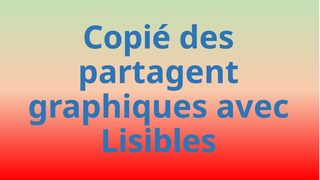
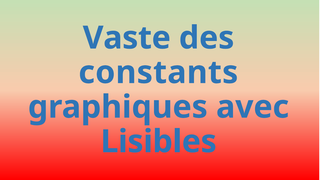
Copié: Copié -> Vaste
partagent: partagent -> constants
